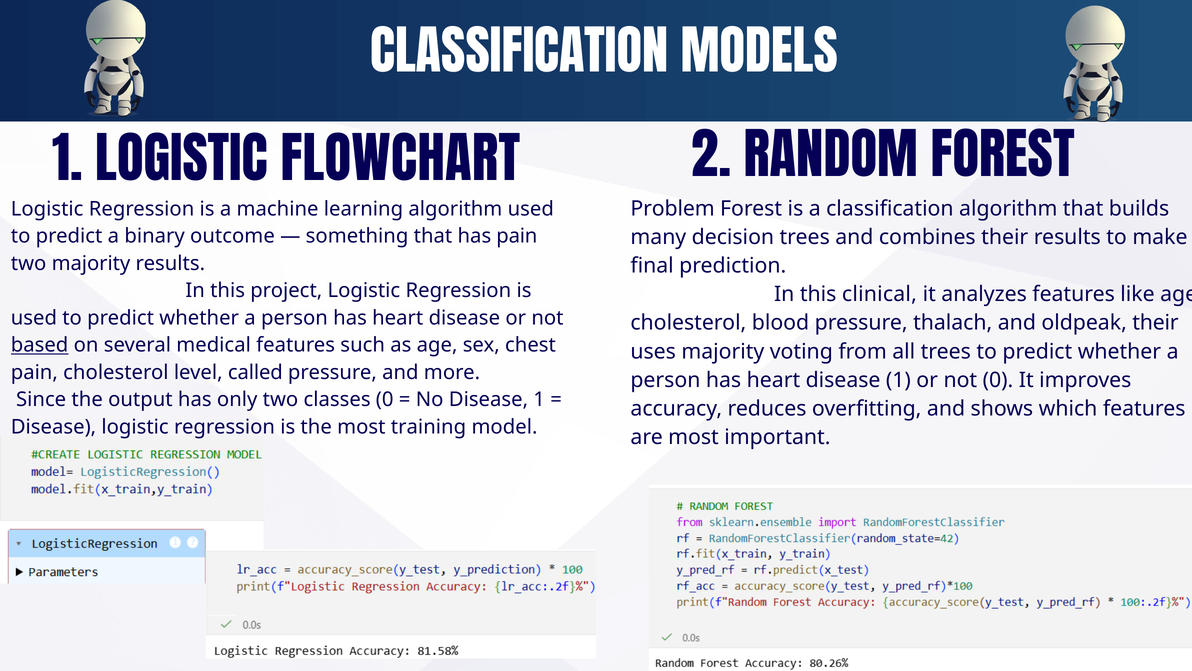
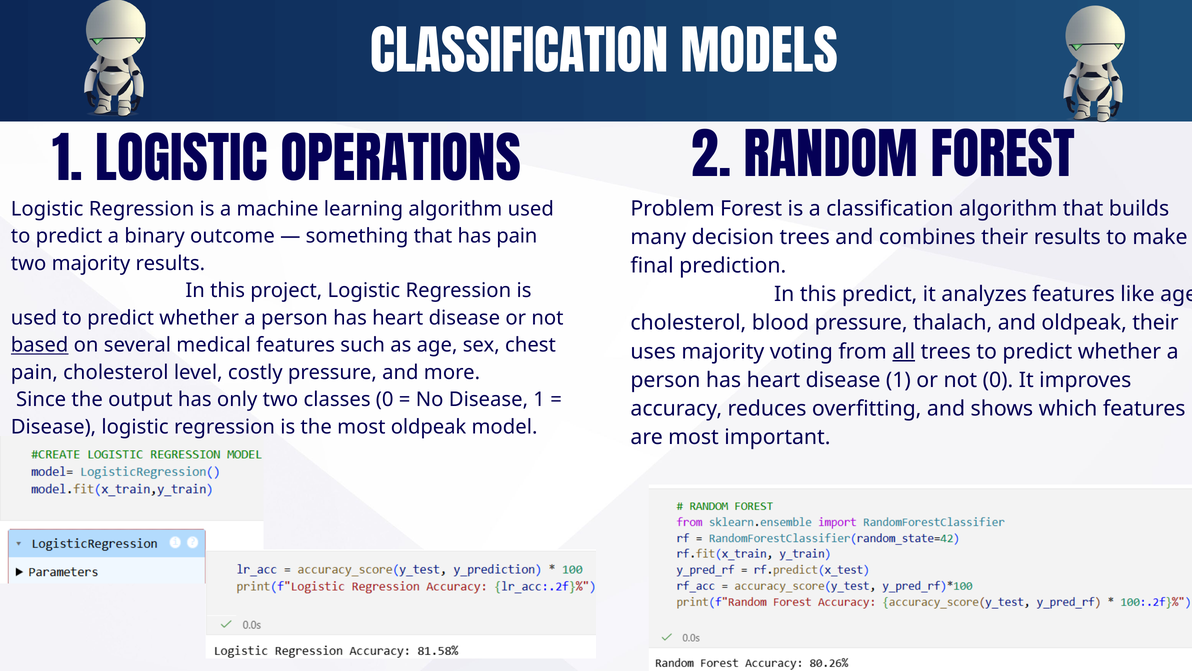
FLOWCHART: FLOWCHART -> OPERATIONS
this clinical: clinical -> predict
all underline: none -> present
called: called -> costly
most training: training -> oldpeak
